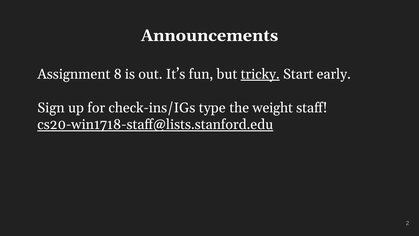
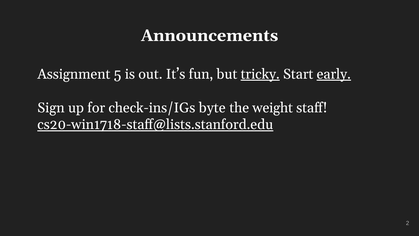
8: 8 -> 5
early underline: none -> present
type: type -> byte
